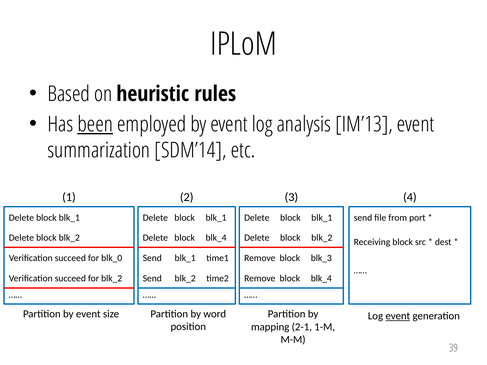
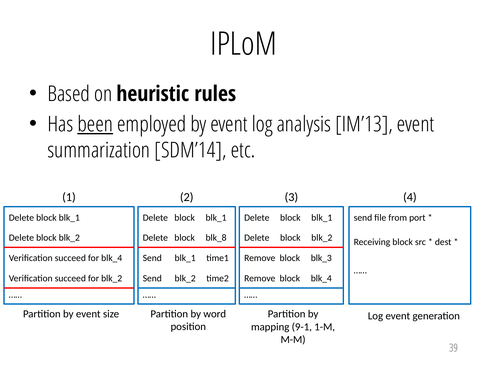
Delete block blk_4: blk_4 -> blk_8
for blk_0: blk_0 -> blk_4
event at (398, 316) underline: present -> none
2-1: 2-1 -> 9-1
